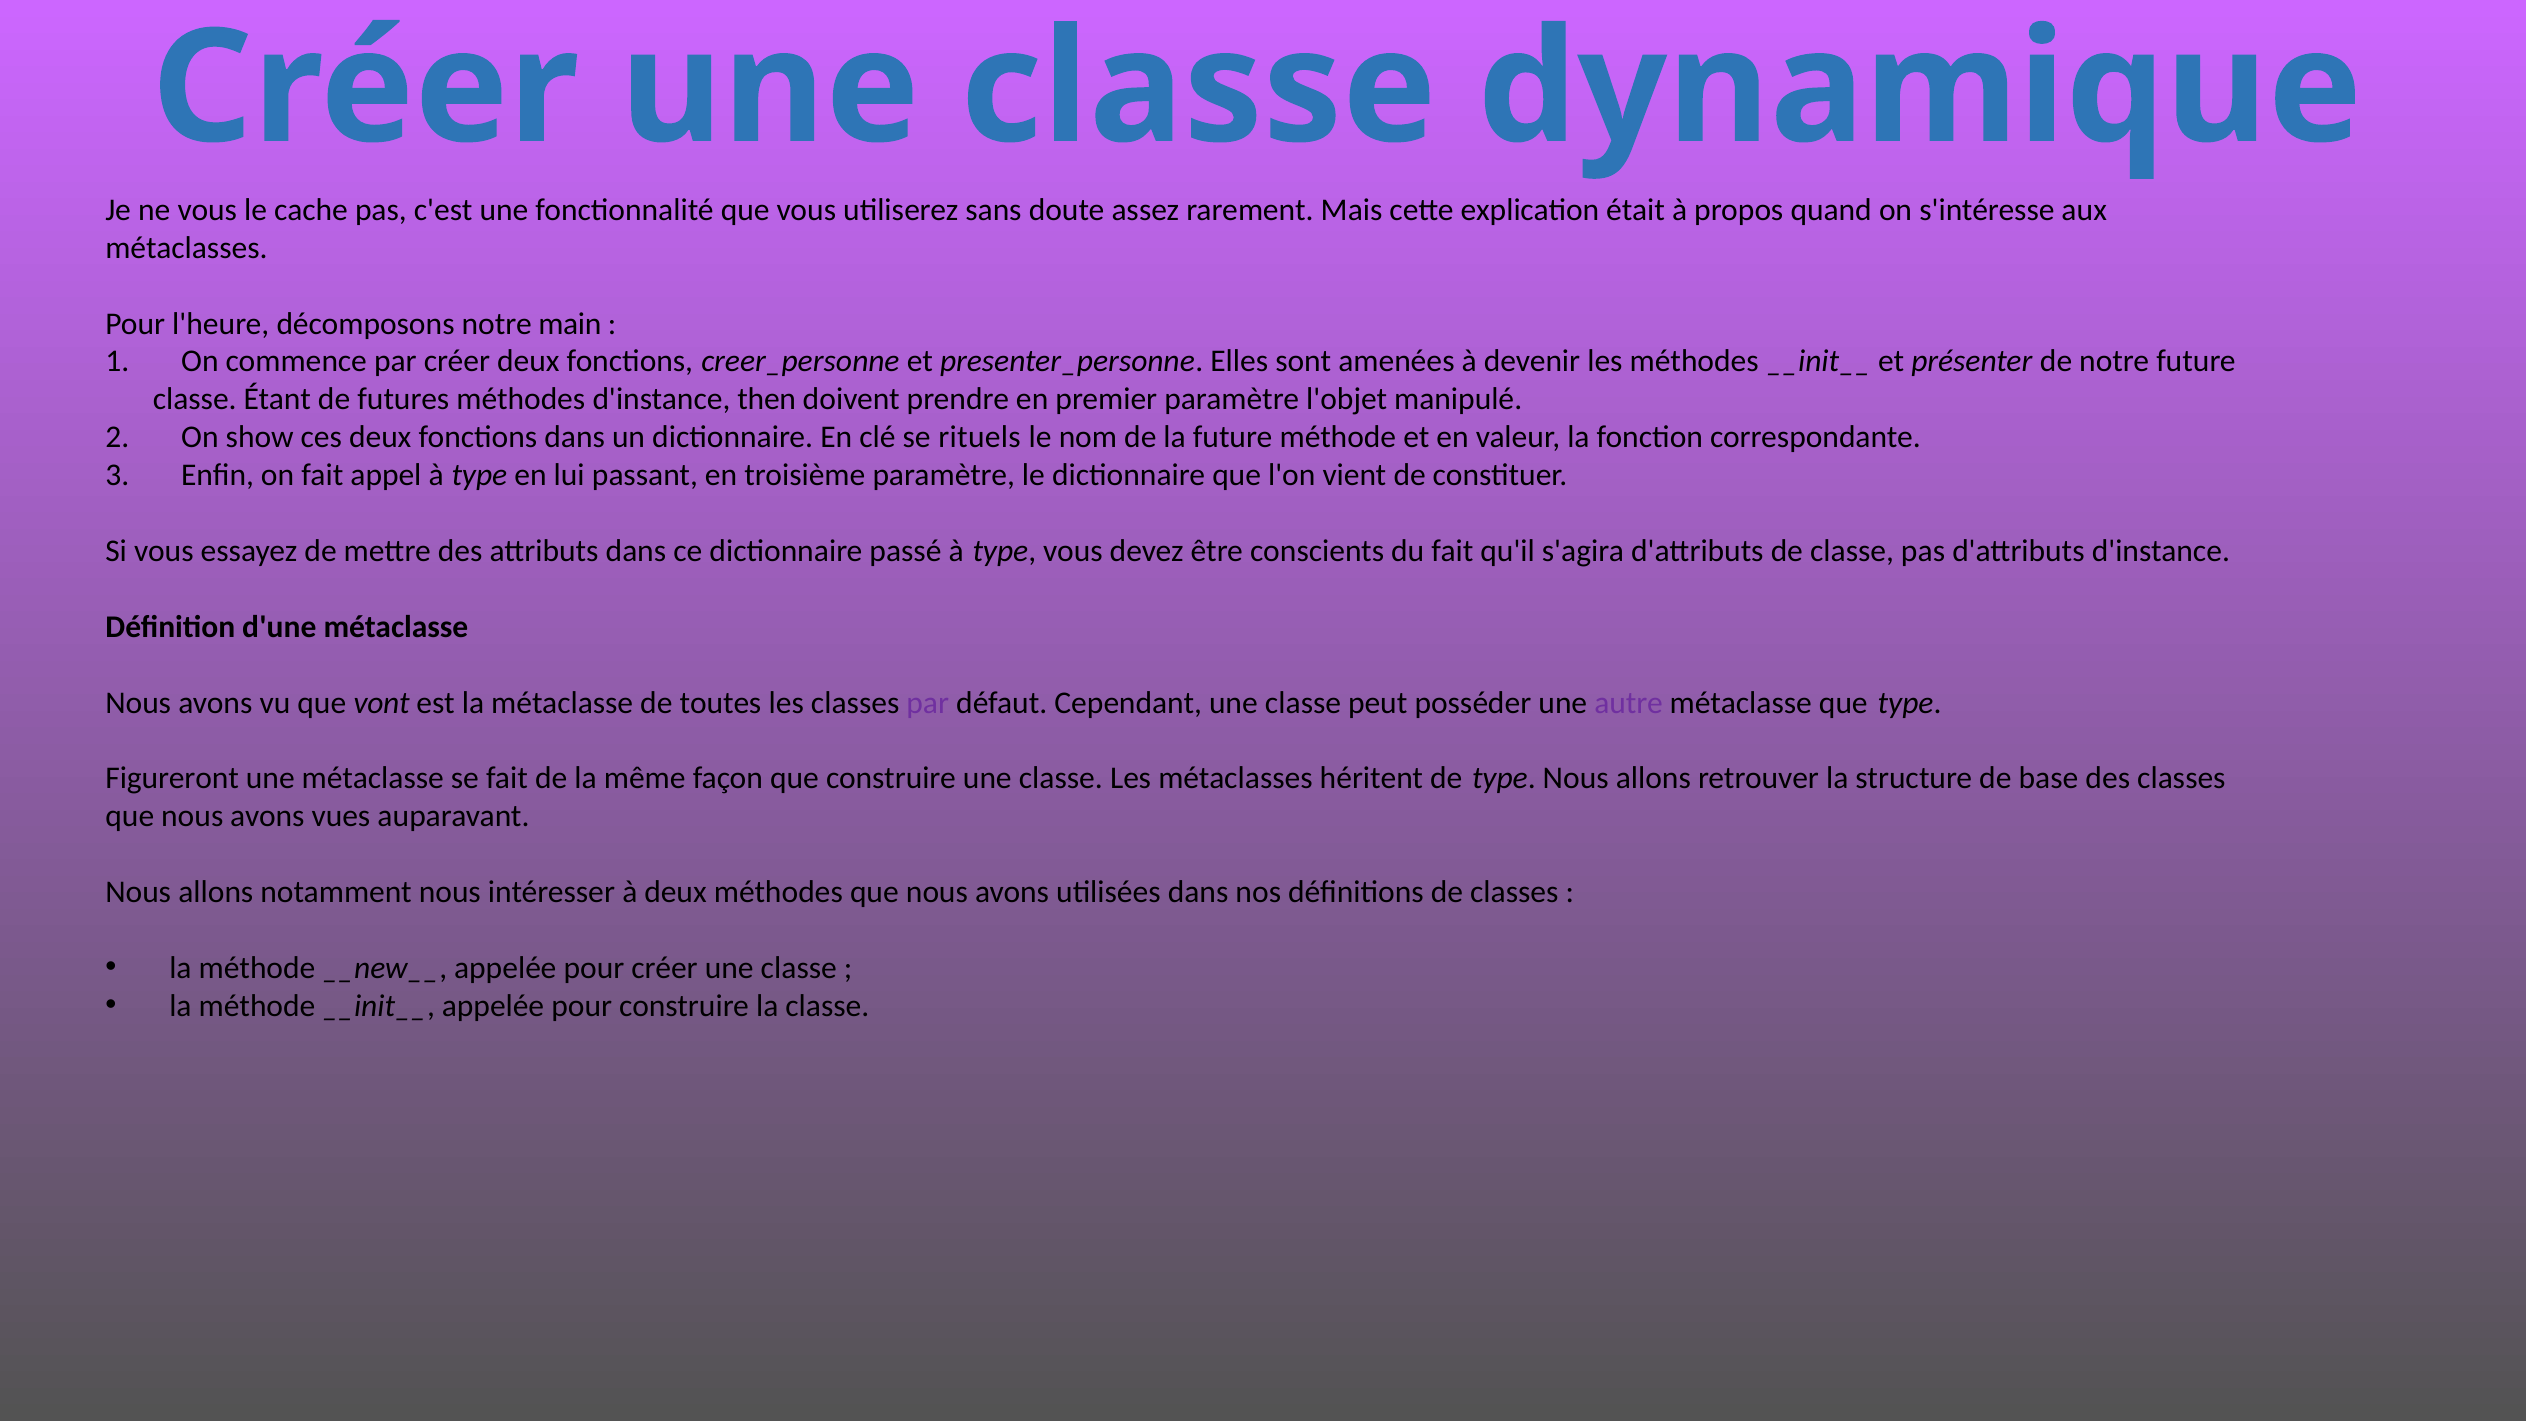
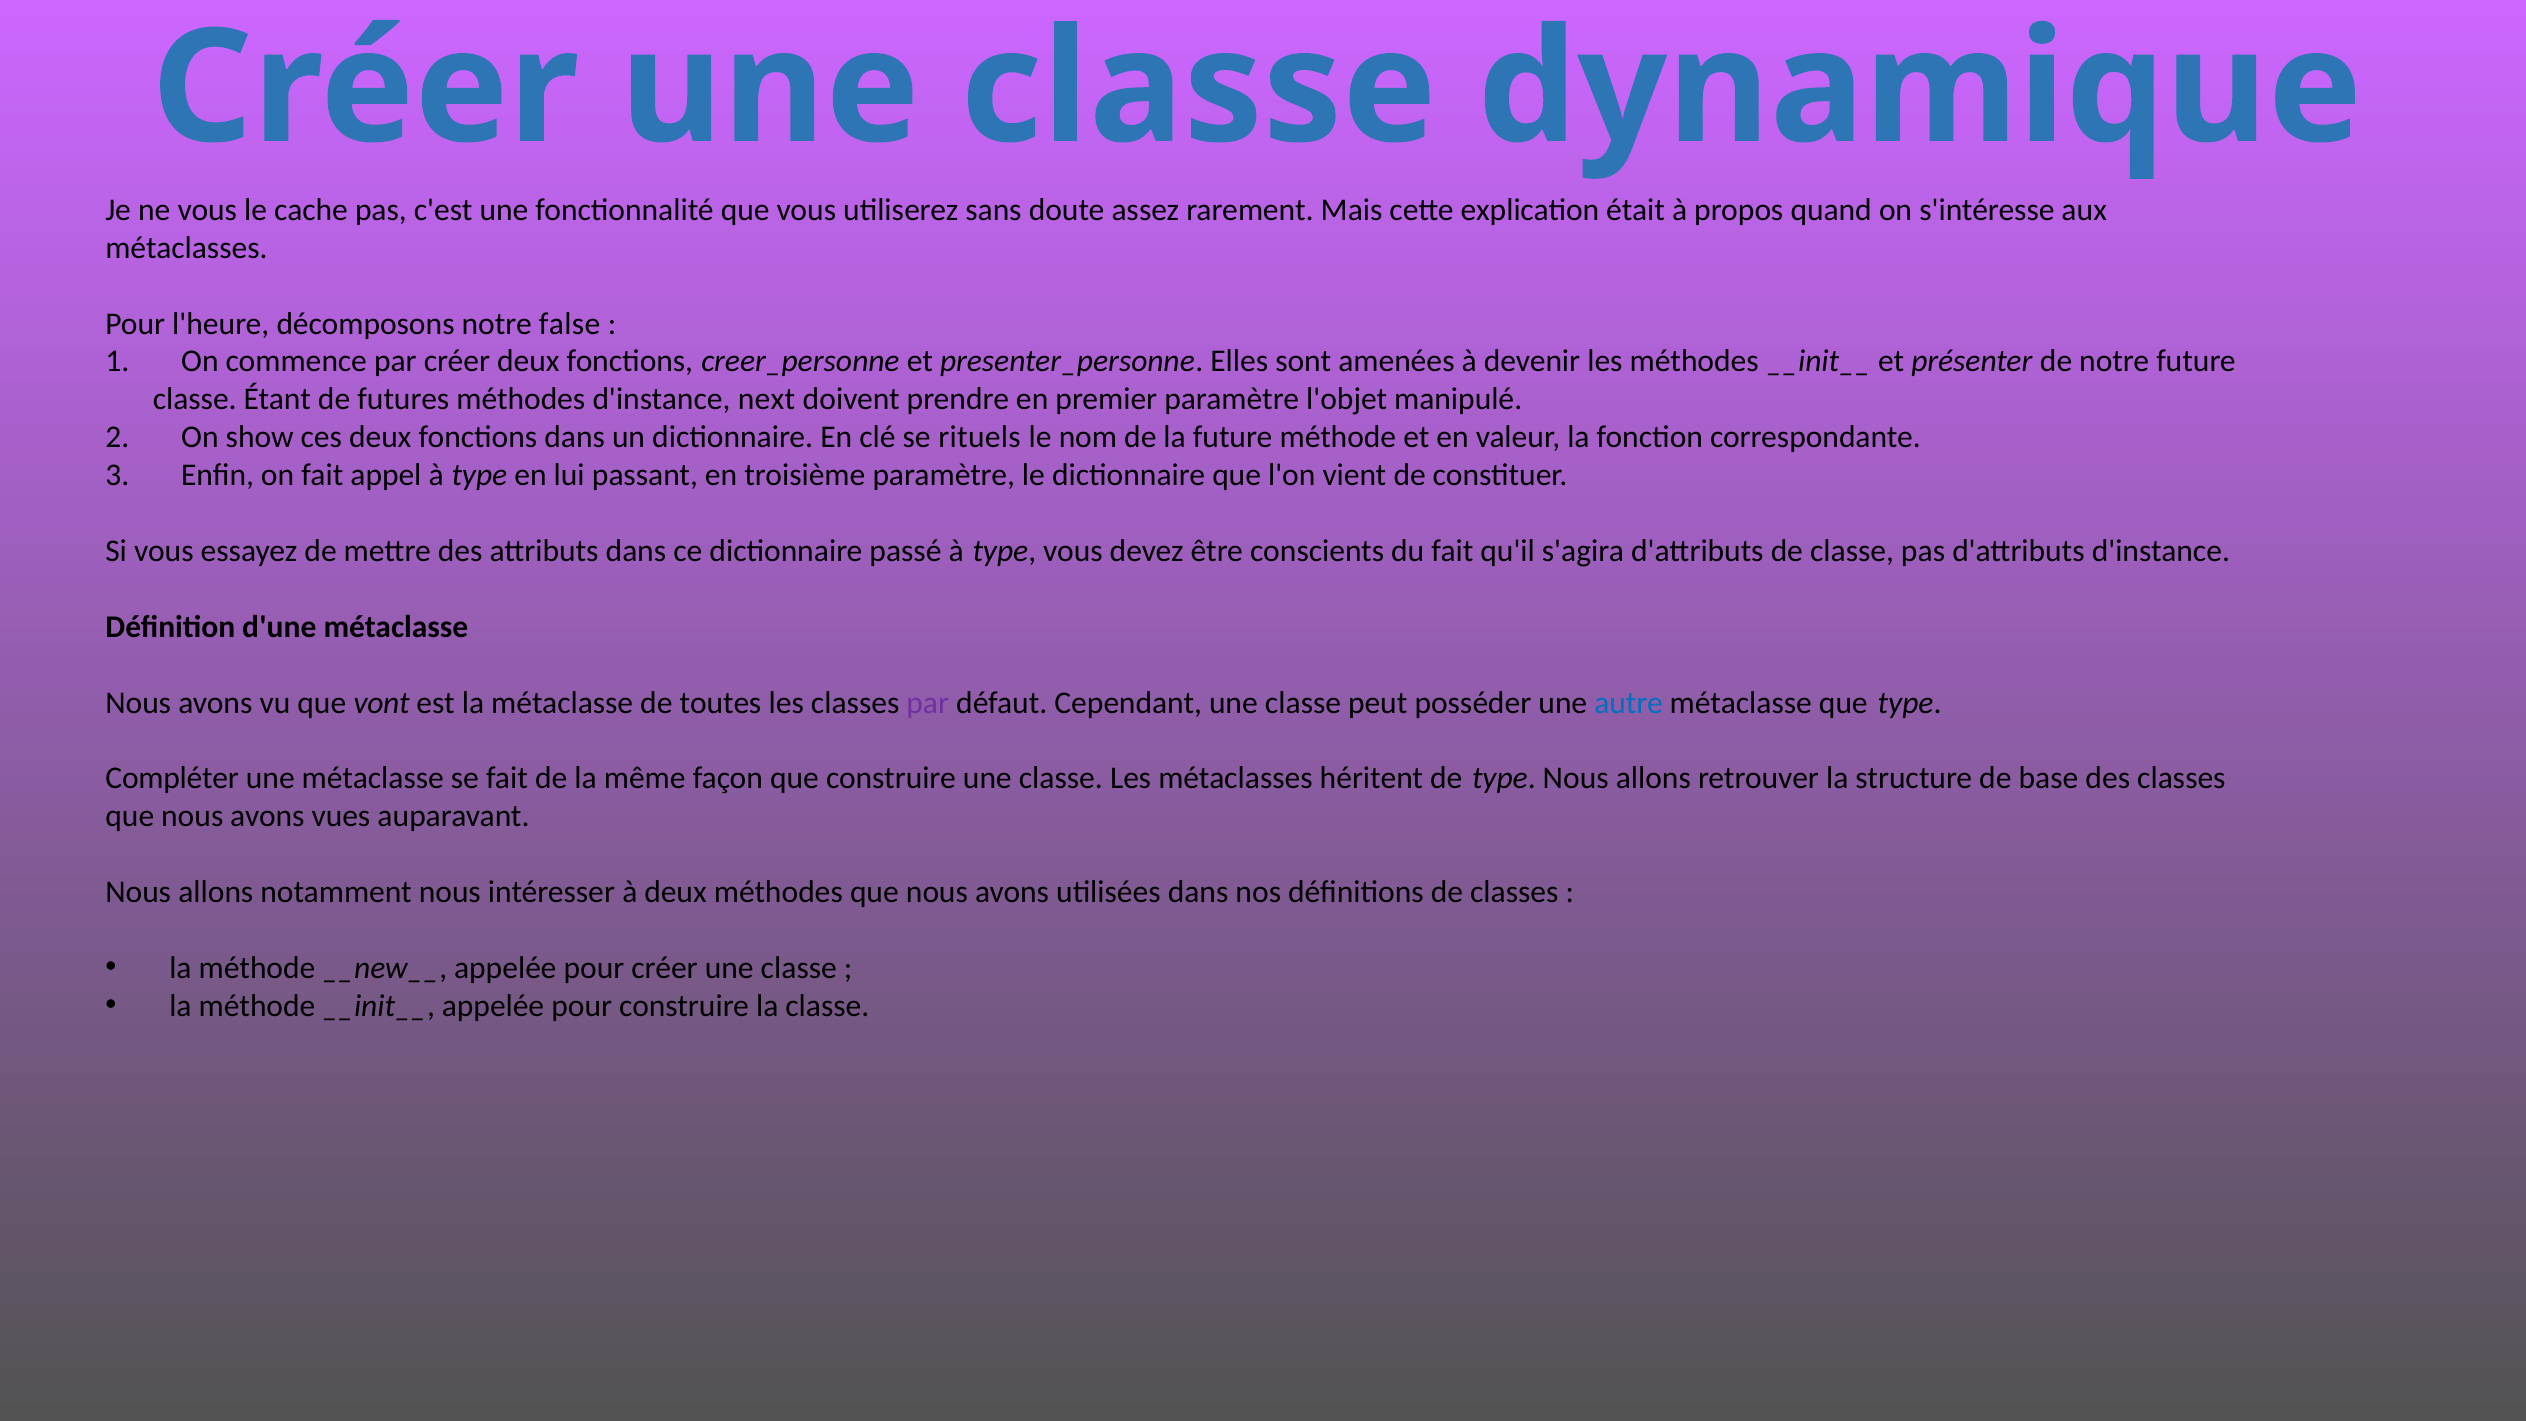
main: main -> false
then: then -> next
autre colour: purple -> blue
Figureront: Figureront -> Compléter
